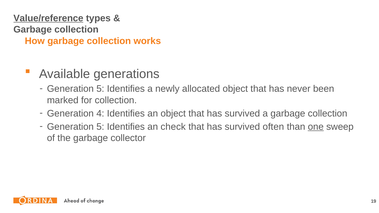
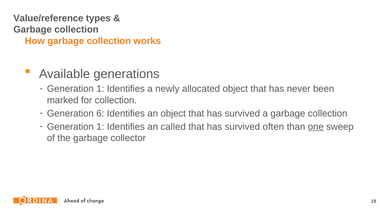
Value/reference underline: present -> none
5 at (100, 89): 5 -> 1
4: 4 -> 6
5 at (100, 127): 5 -> 1
check: check -> called
